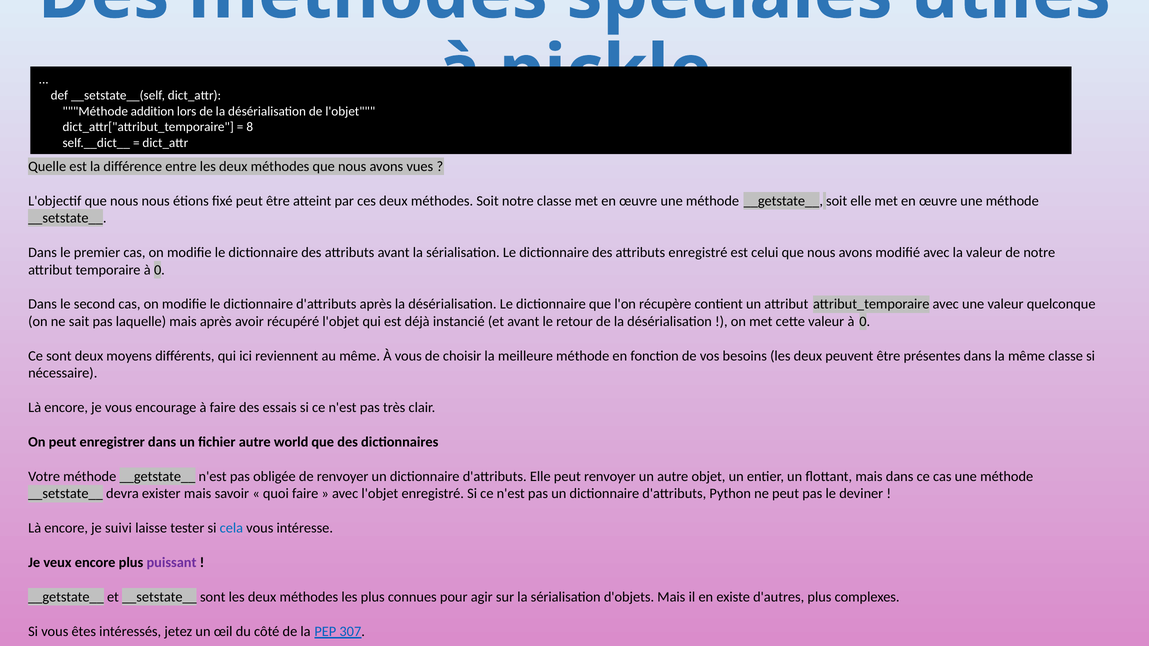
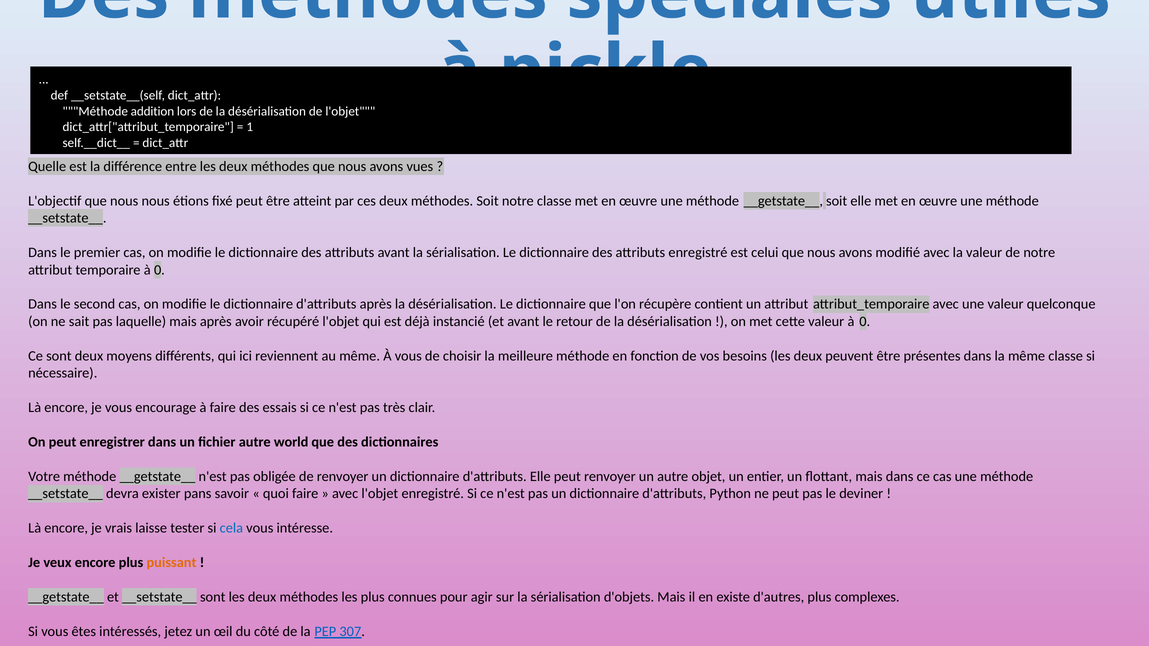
8: 8 -> 1
exister mais: mais -> pans
suivi: suivi -> vrais
puissant colour: purple -> orange
